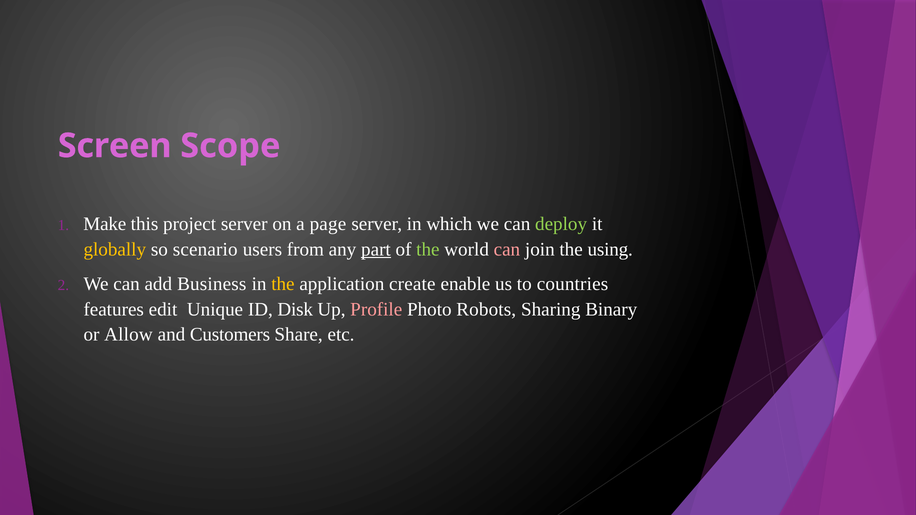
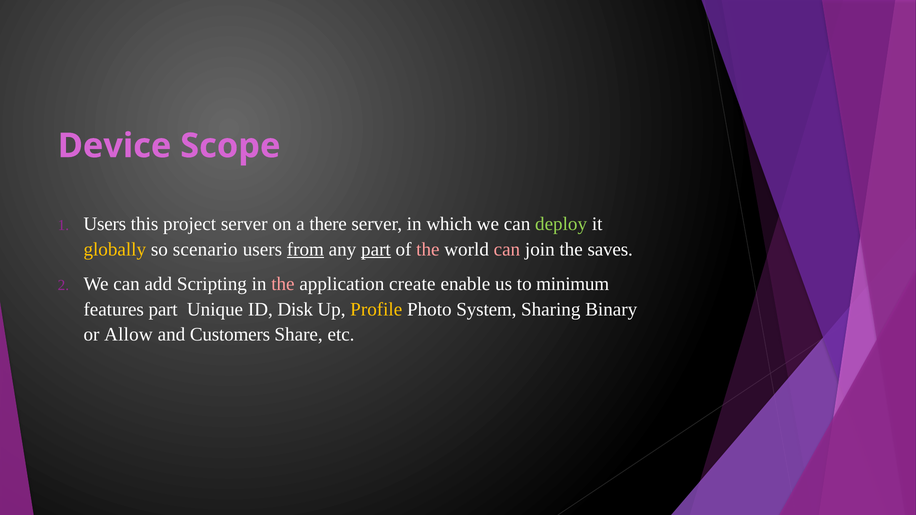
Screen: Screen -> Device
Make at (105, 224): Make -> Users
page: page -> there
from underline: none -> present
the at (428, 249) colour: light green -> pink
using: using -> saves
Business: Business -> Scripting
the at (283, 284) colour: yellow -> pink
countries: countries -> minimum
features edit: edit -> part
Profile colour: pink -> yellow
Robots: Robots -> System
